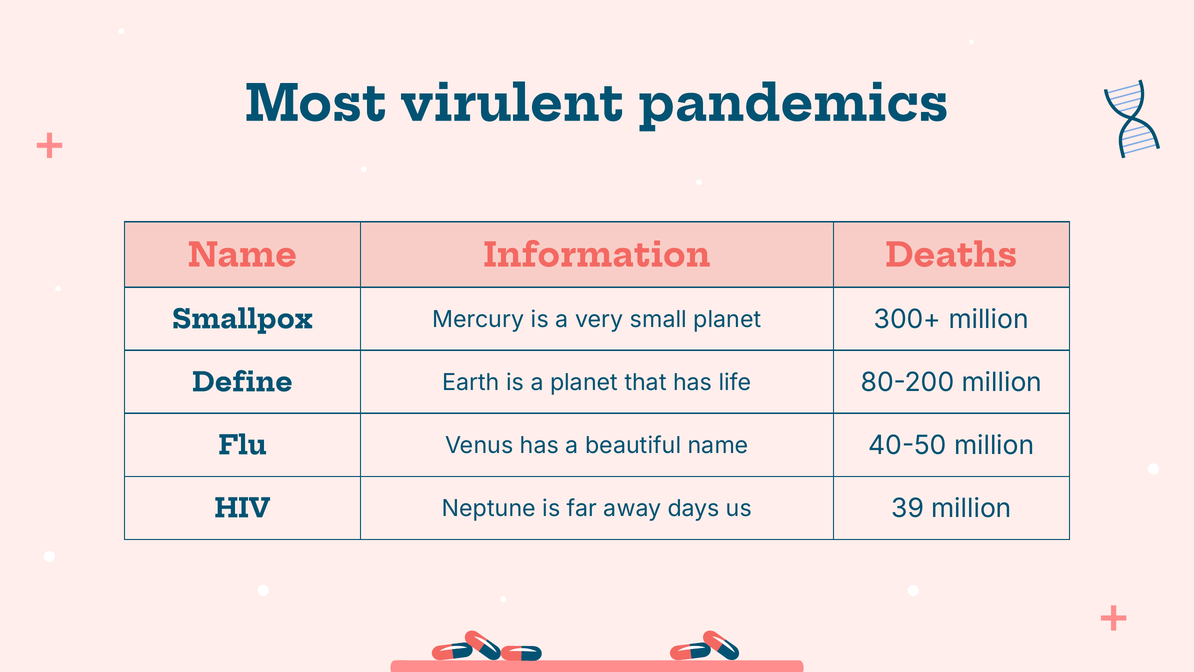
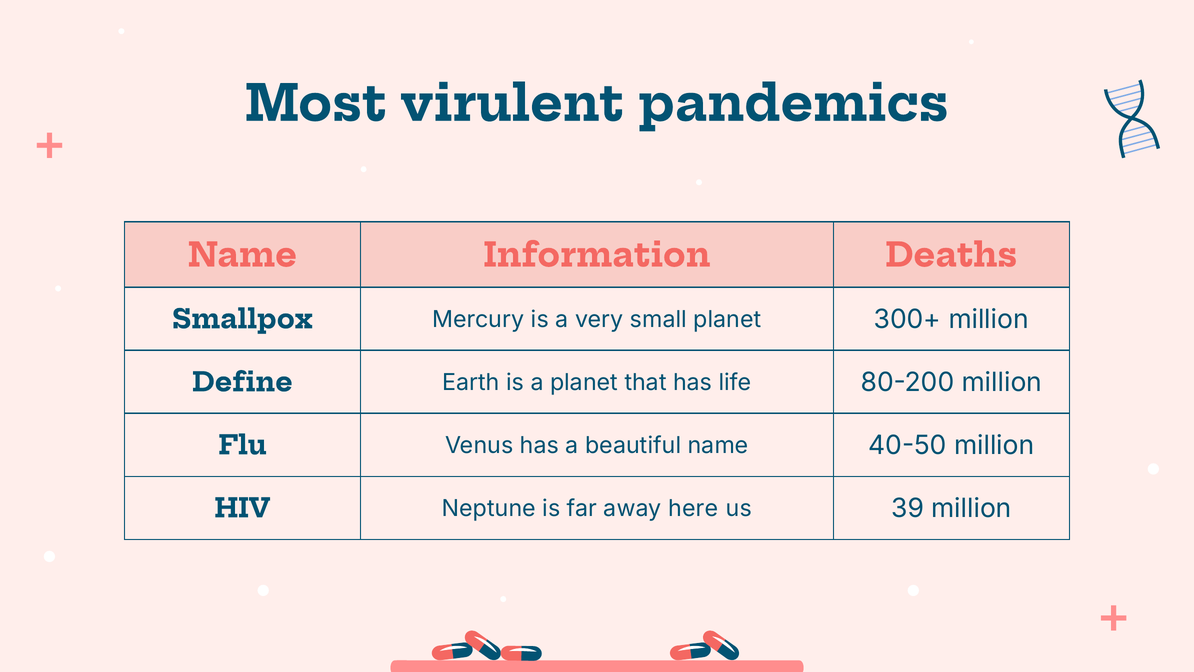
days: days -> here
